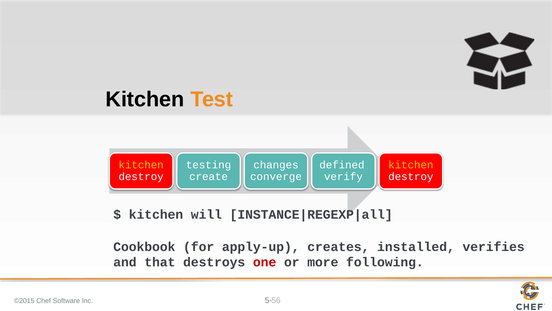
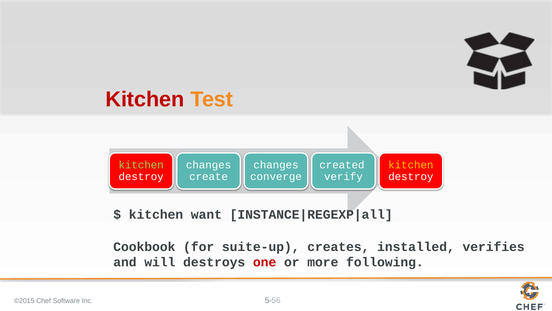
Kitchen at (145, 99) colour: black -> red
kitchen at (141, 165) colour: yellow -> light green
testing at (209, 165): testing -> changes
defined: defined -> created
will: will -> want
apply-up: apply-up -> suite-up
that: that -> will
